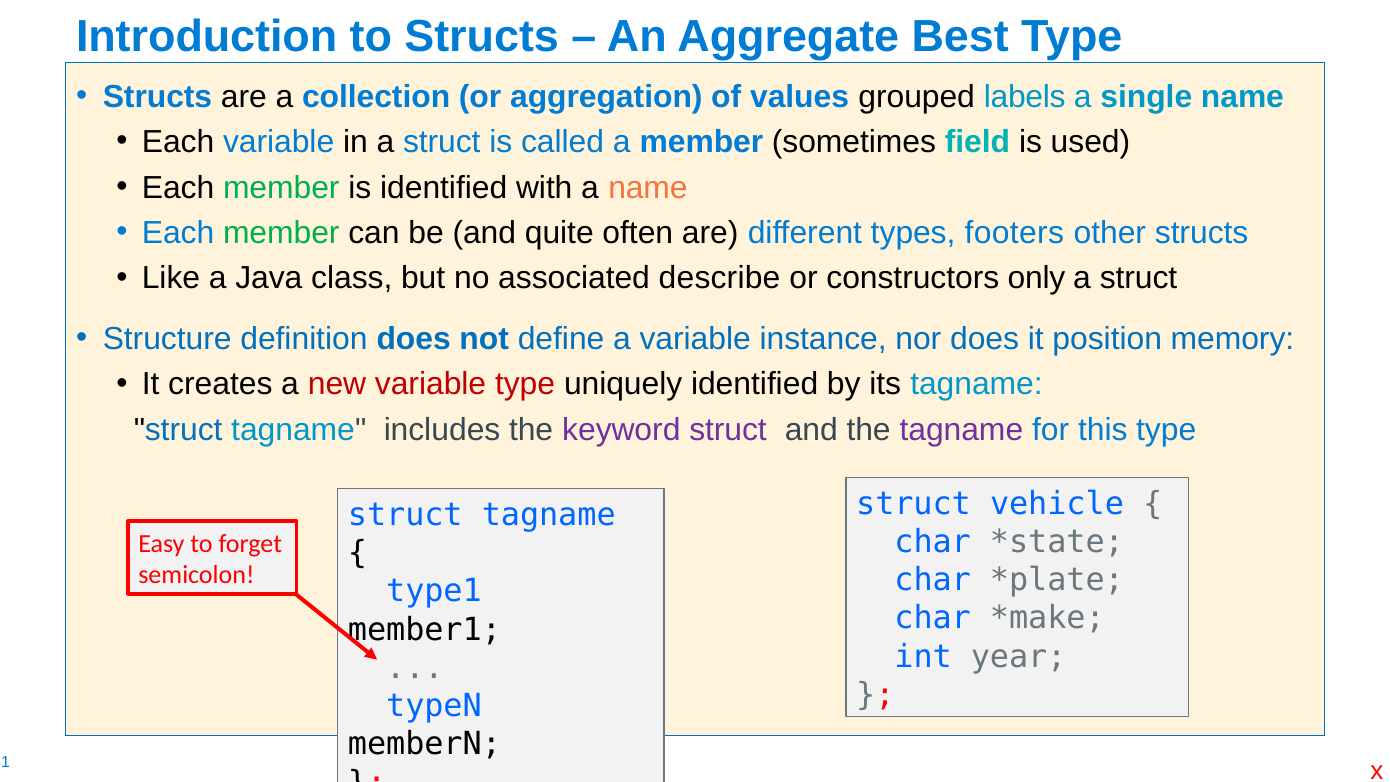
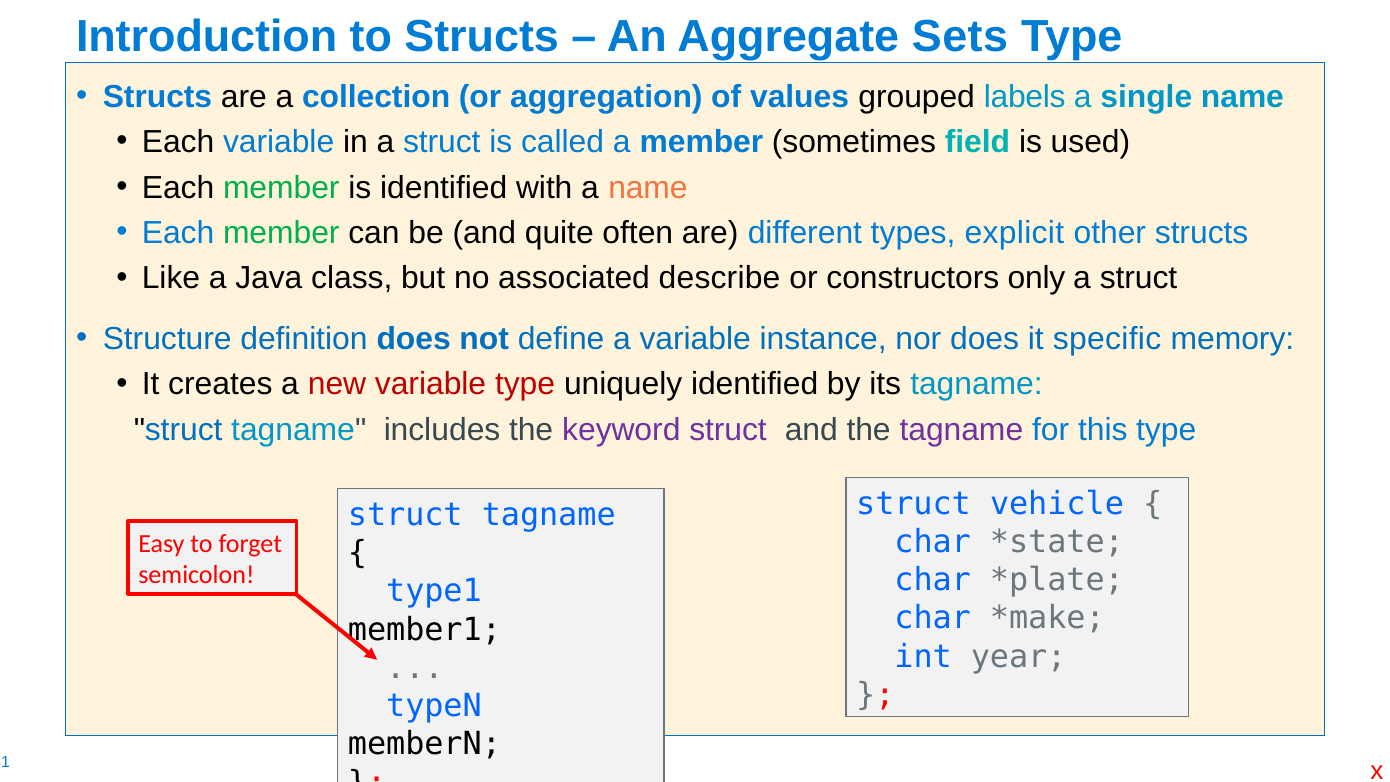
Best: Best -> Sets
footers: footers -> explicit
position: position -> specific
